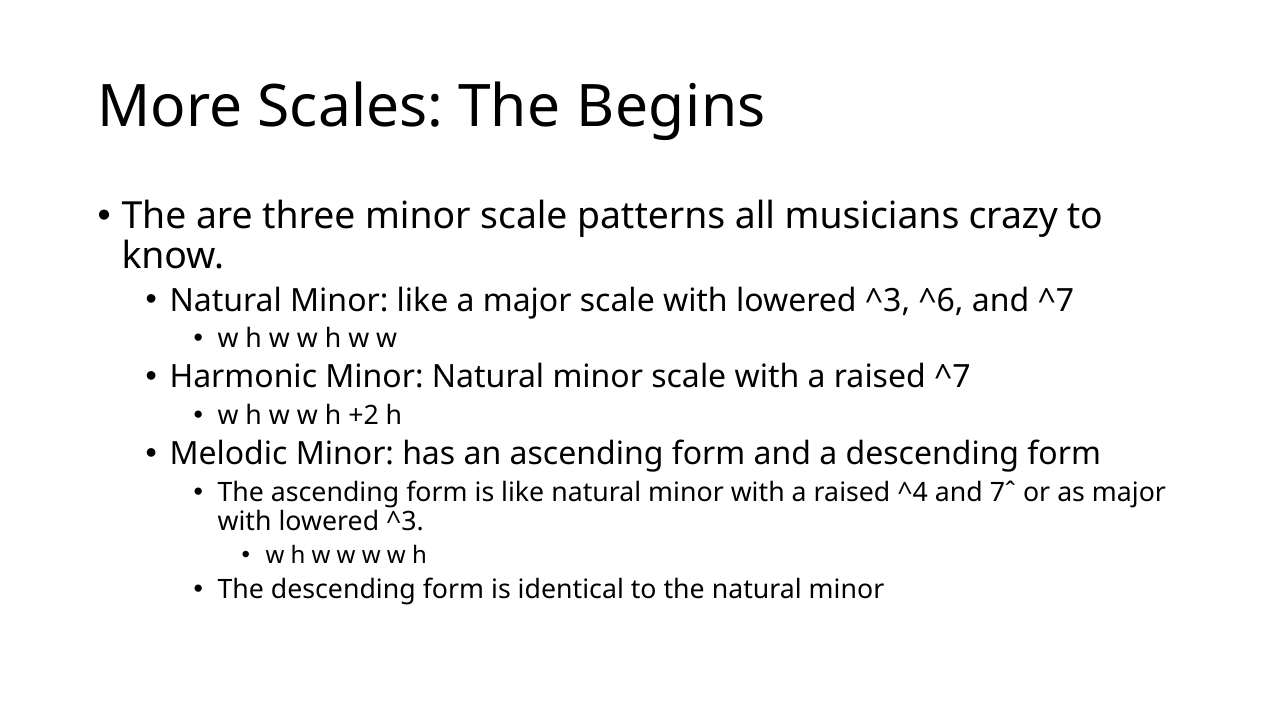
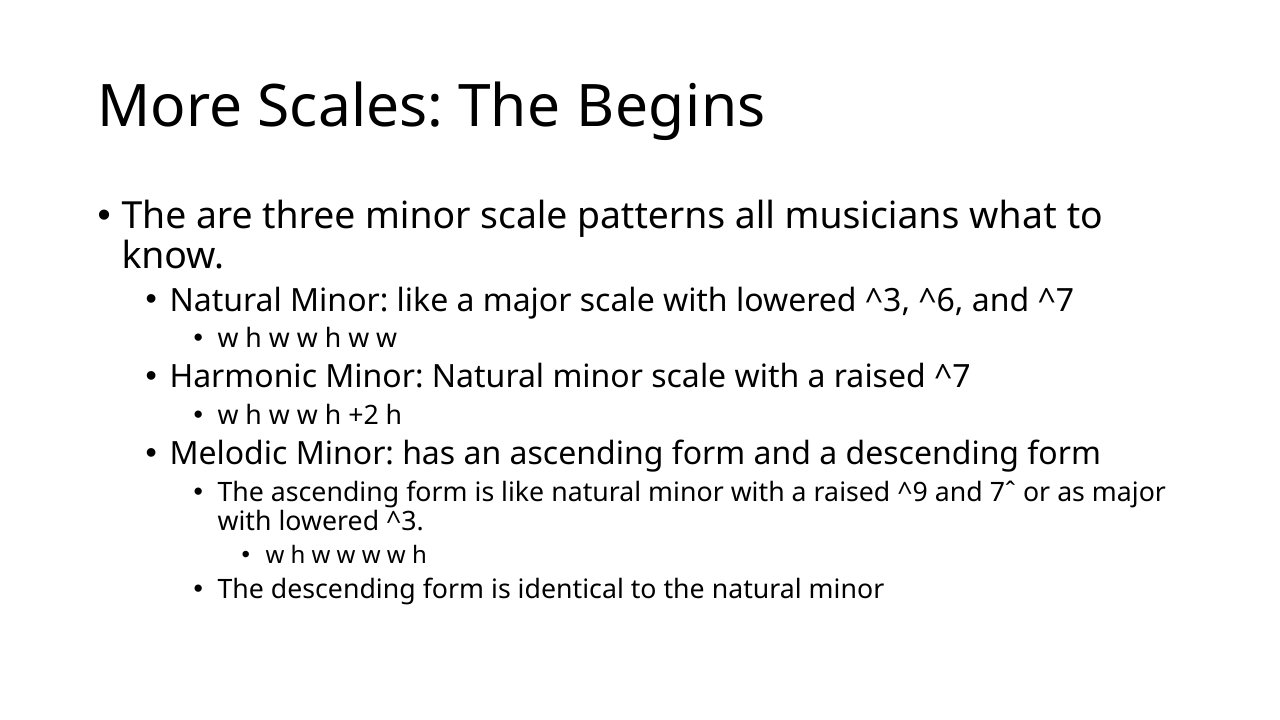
crazy: crazy -> what
^4: ^4 -> ^9
